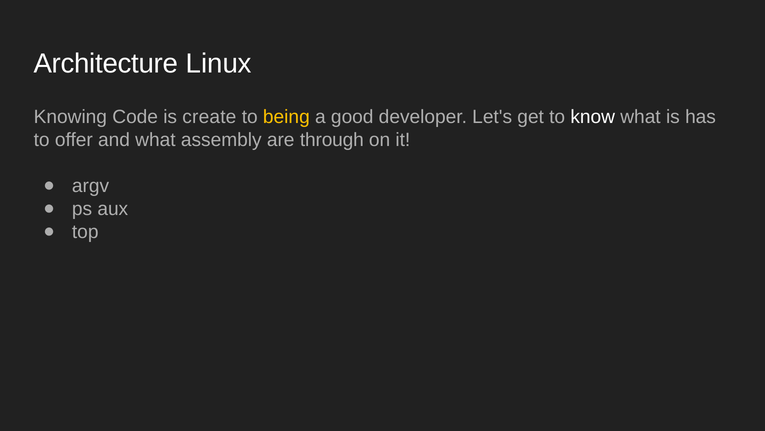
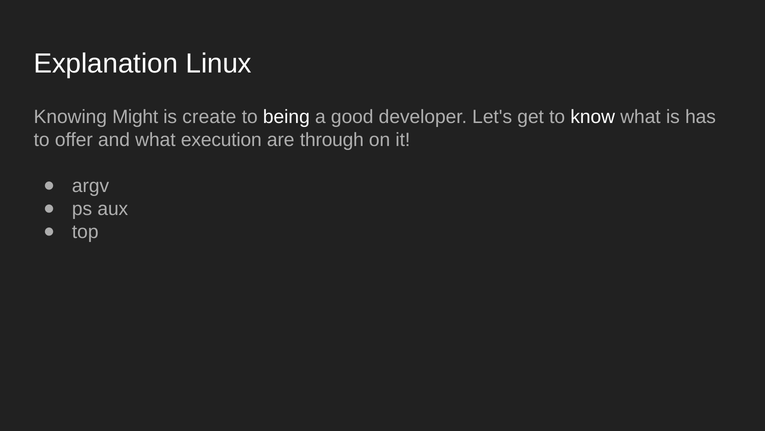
Architecture: Architecture -> Explanation
Code: Code -> Might
being colour: yellow -> white
assembly: assembly -> execution
